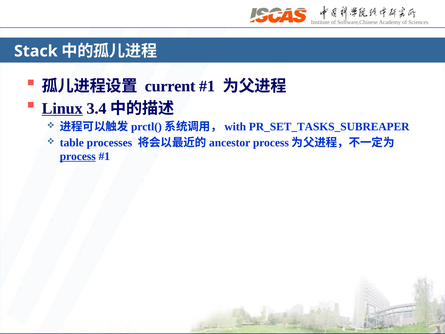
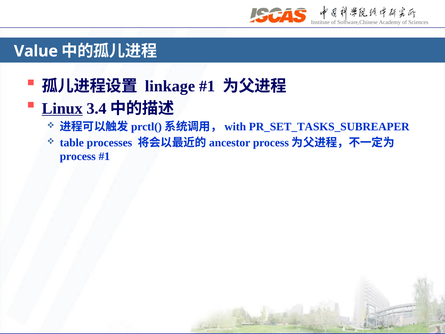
Stack: Stack -> Value
current: current -> linkage
process underline: present -> none
